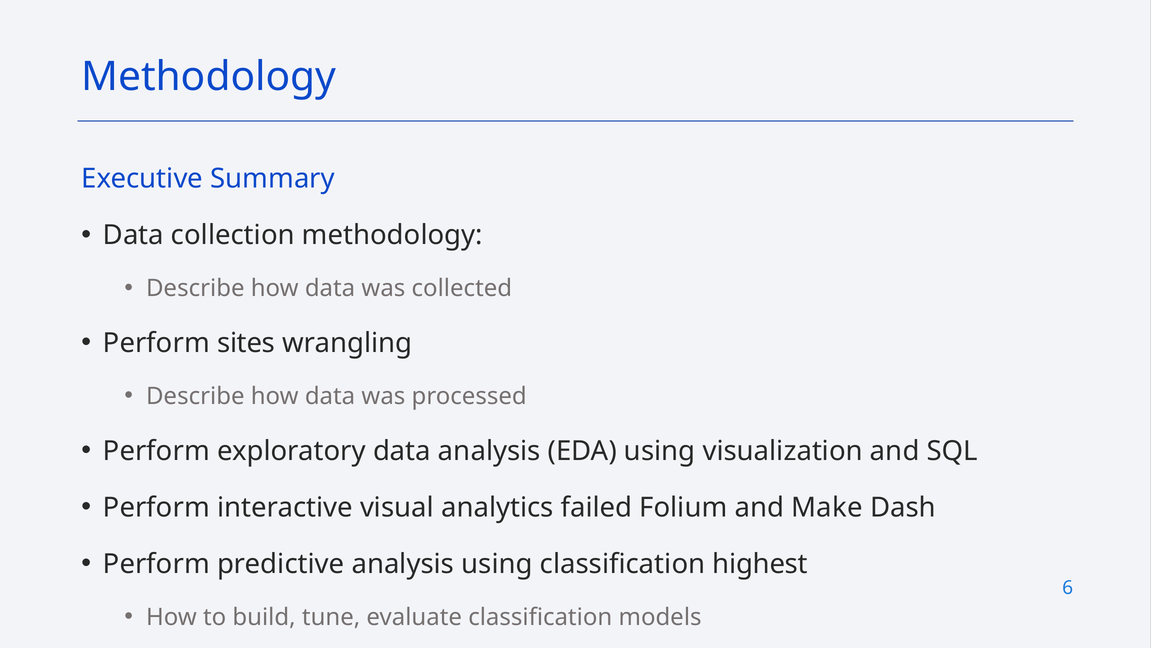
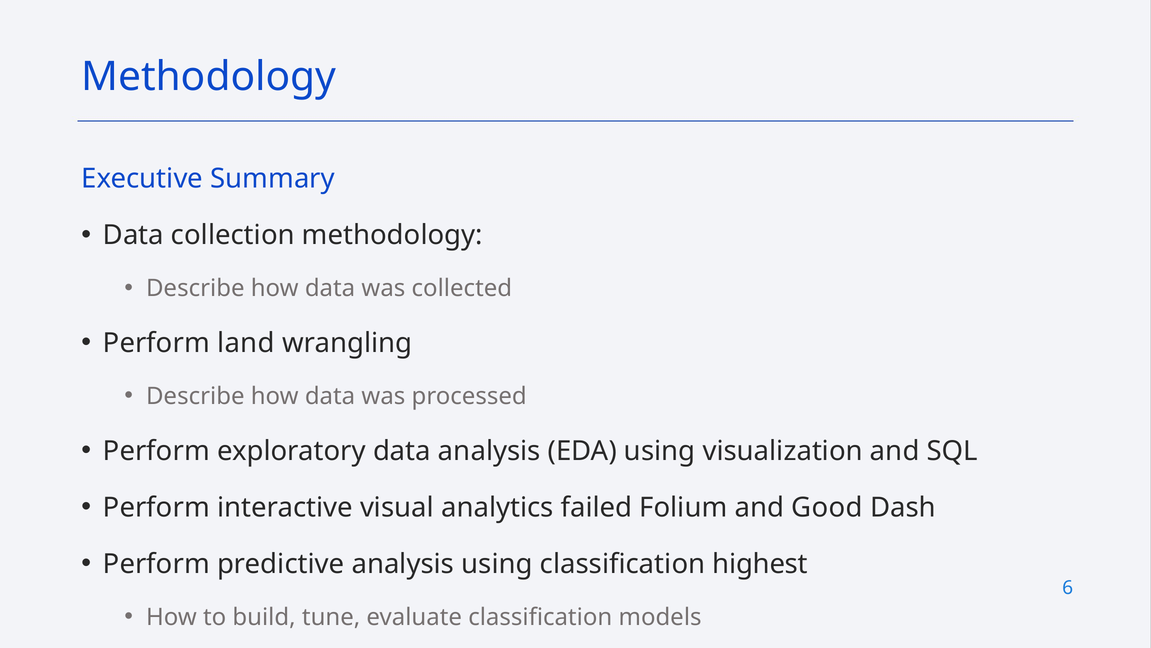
sites: sites -> land
Make: Make -> Good
